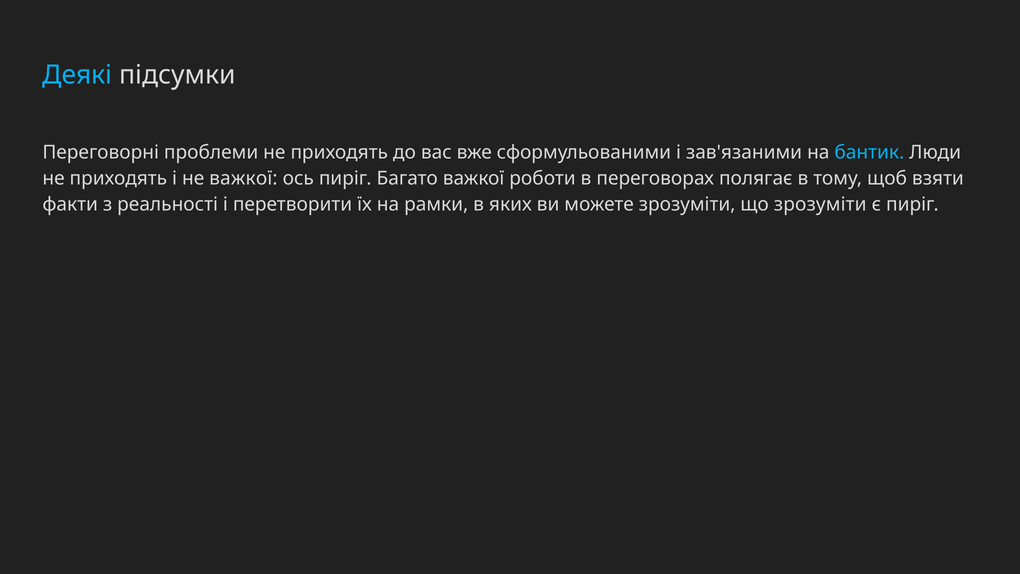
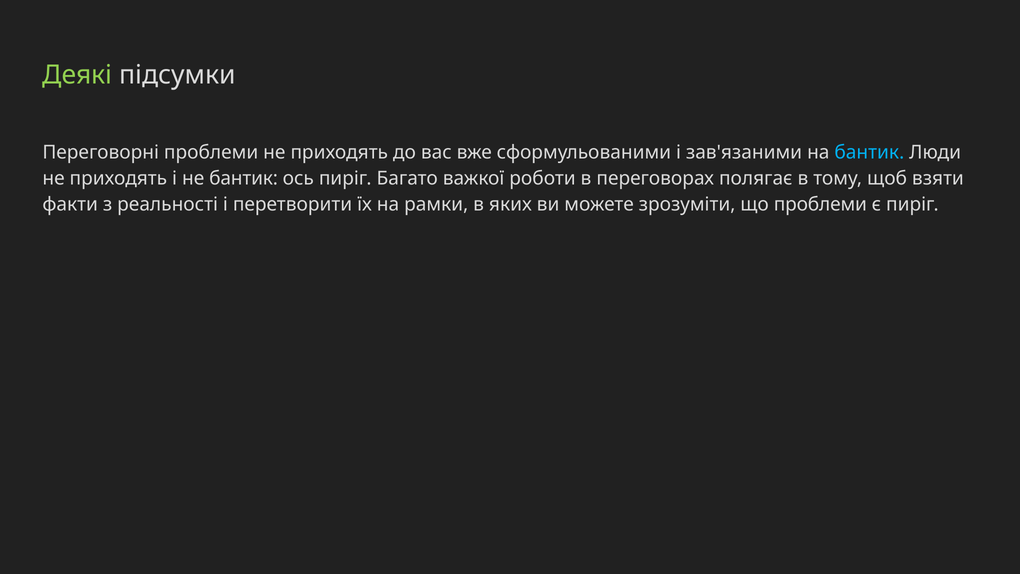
Деякі colour: light blue -> light green
не важкої: важкої -> бантик
що зрозуміти: зрозуміти -> проблеми
